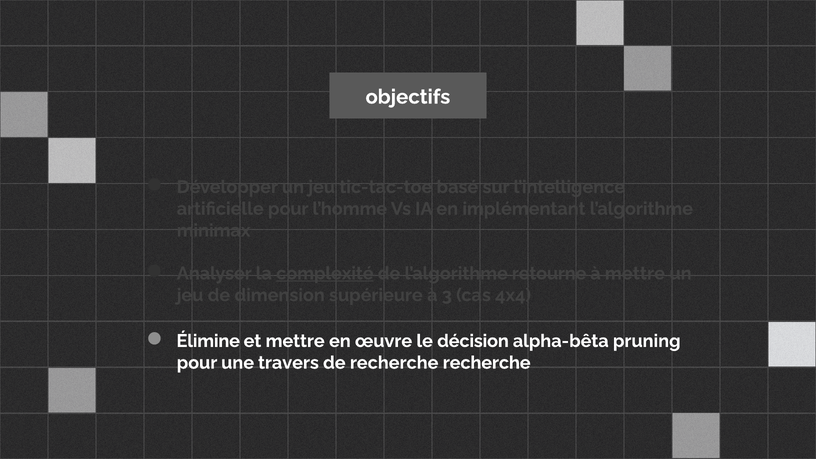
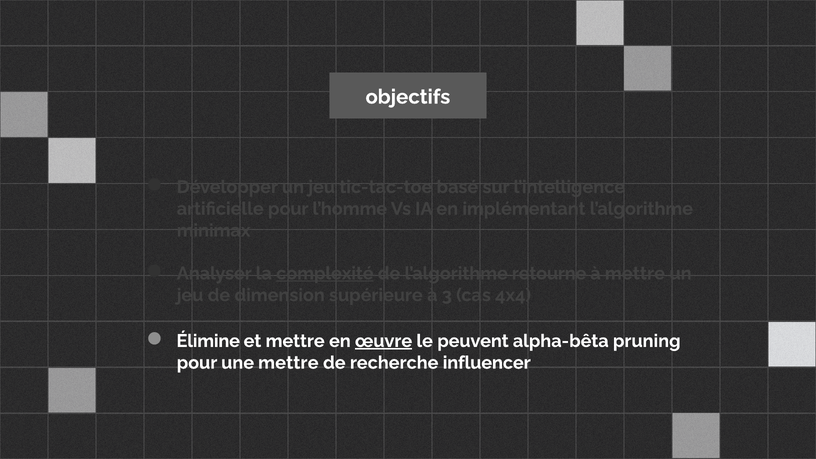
œuvre underline: none -> present
décision: décision -> peuvent
une travers: travers -> mettre
recherche recherche: recherche -> influencer
